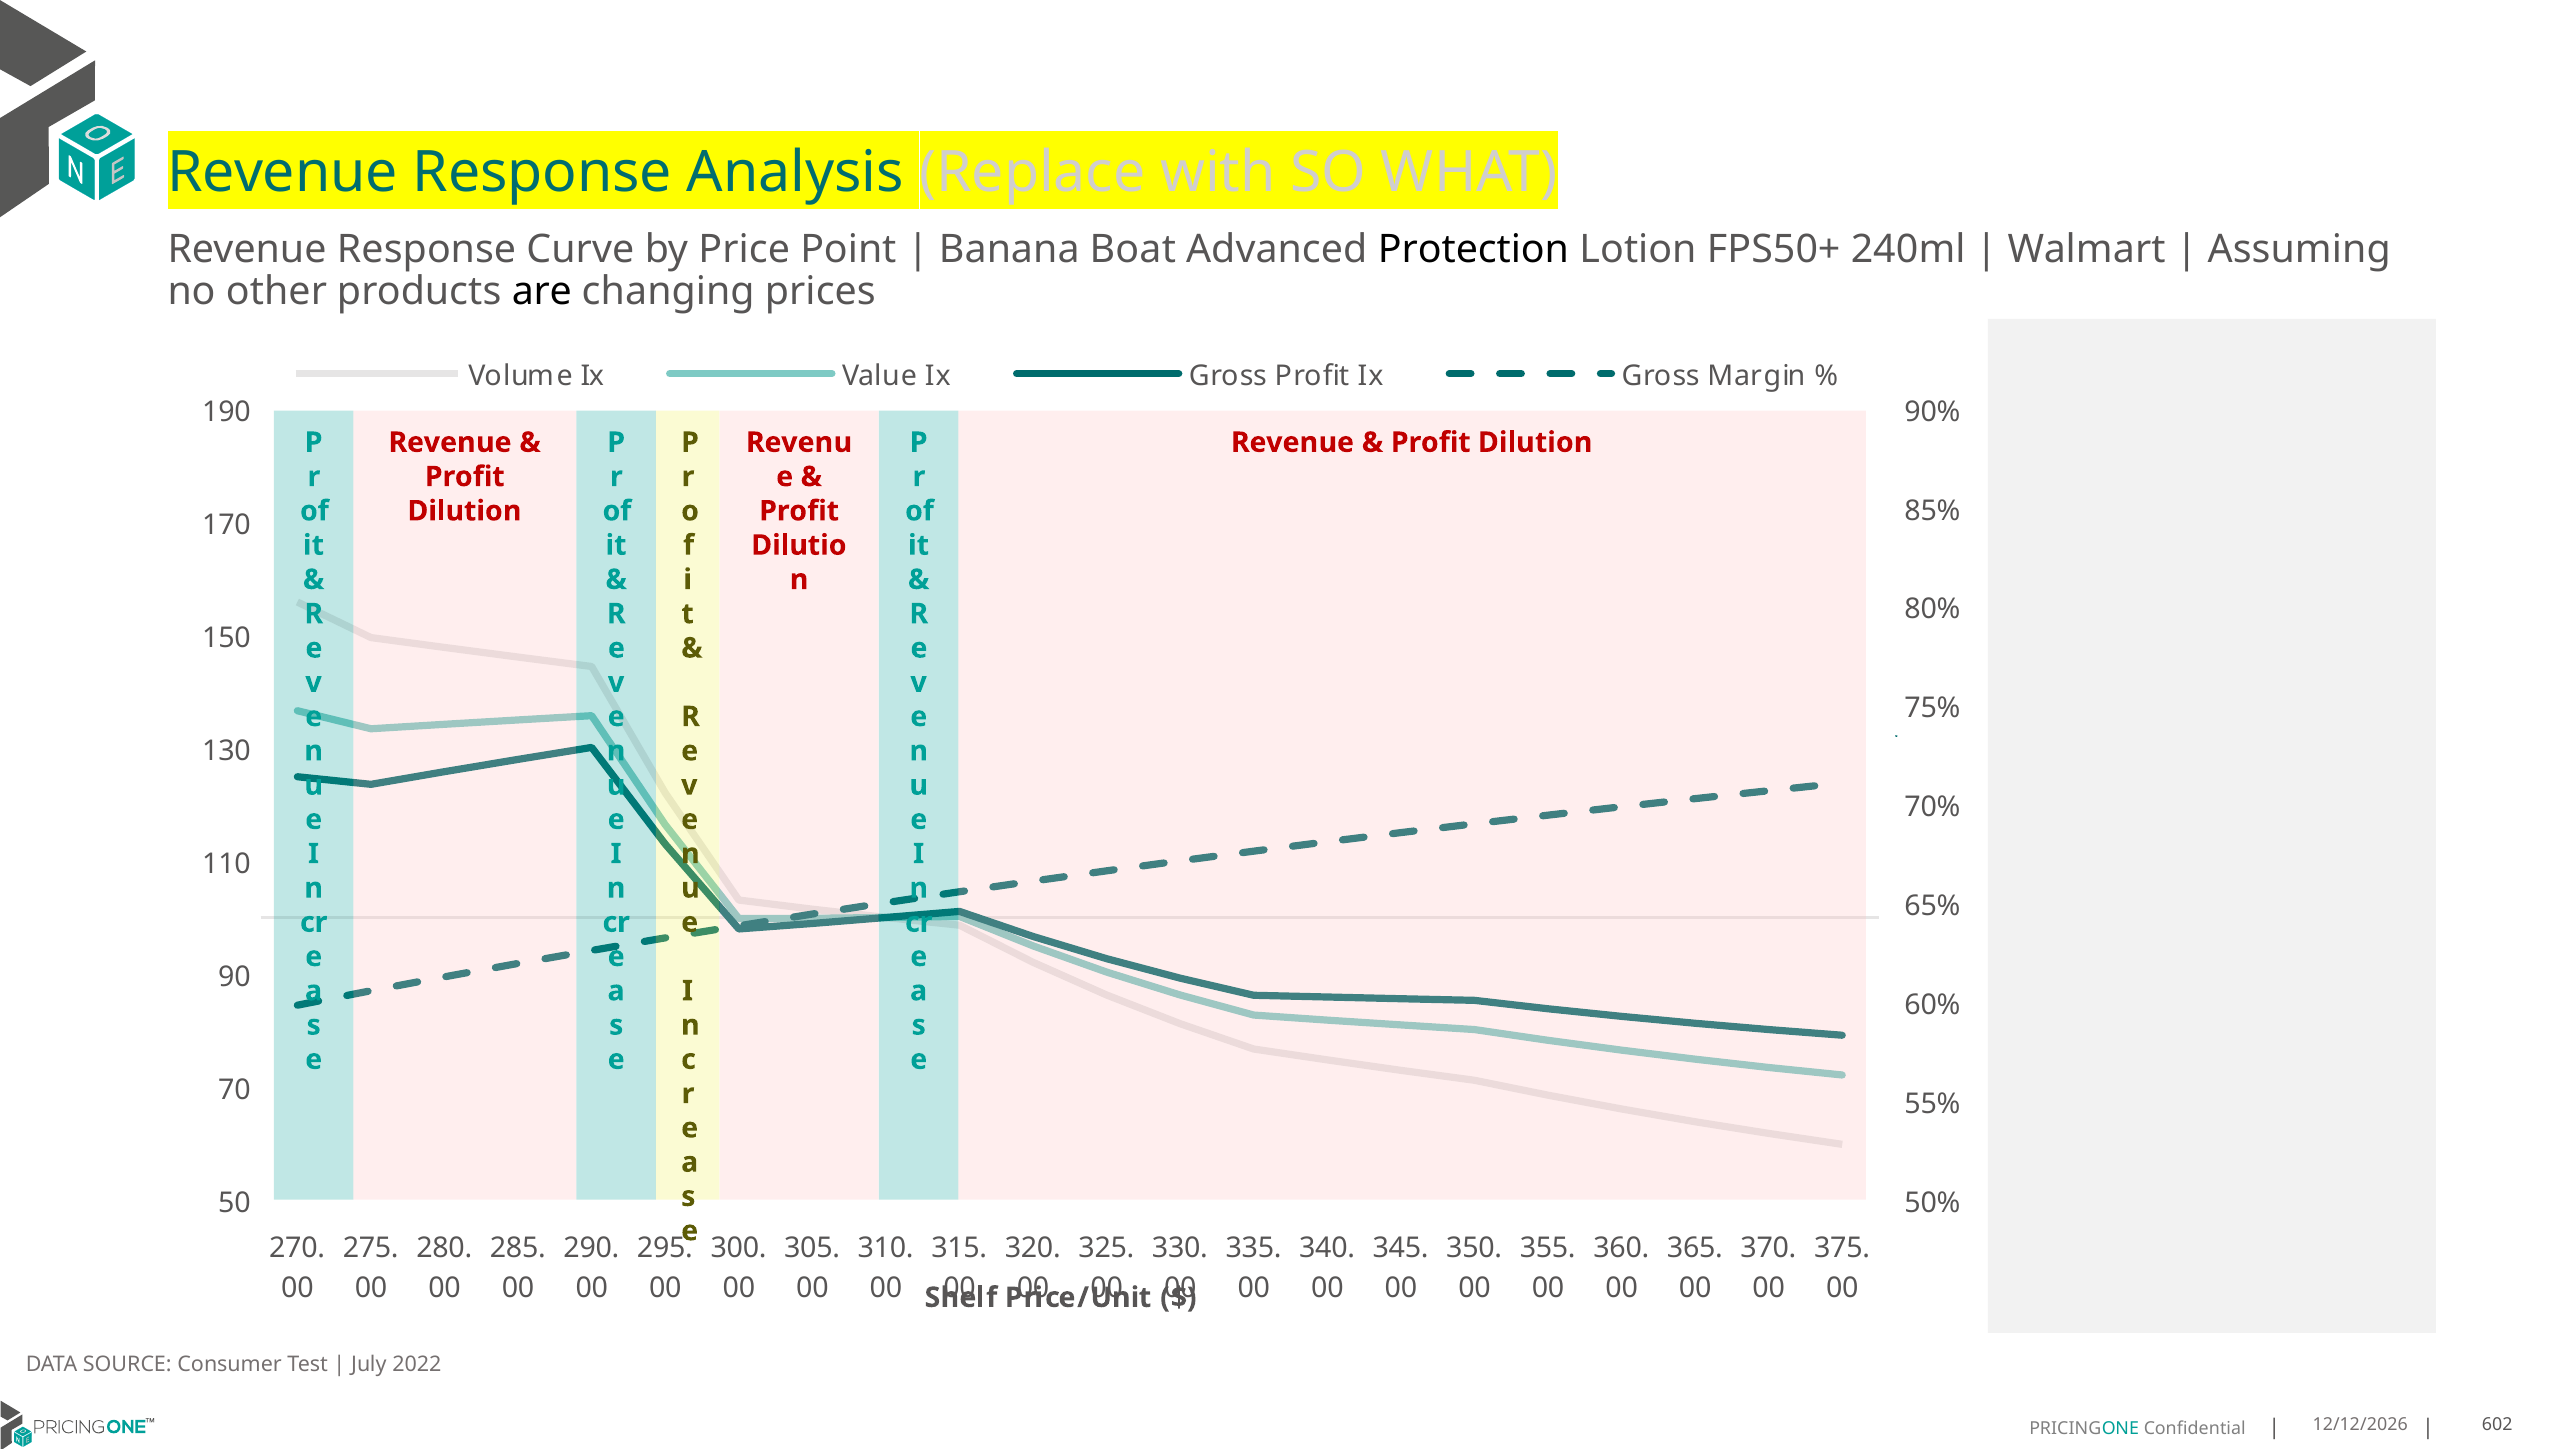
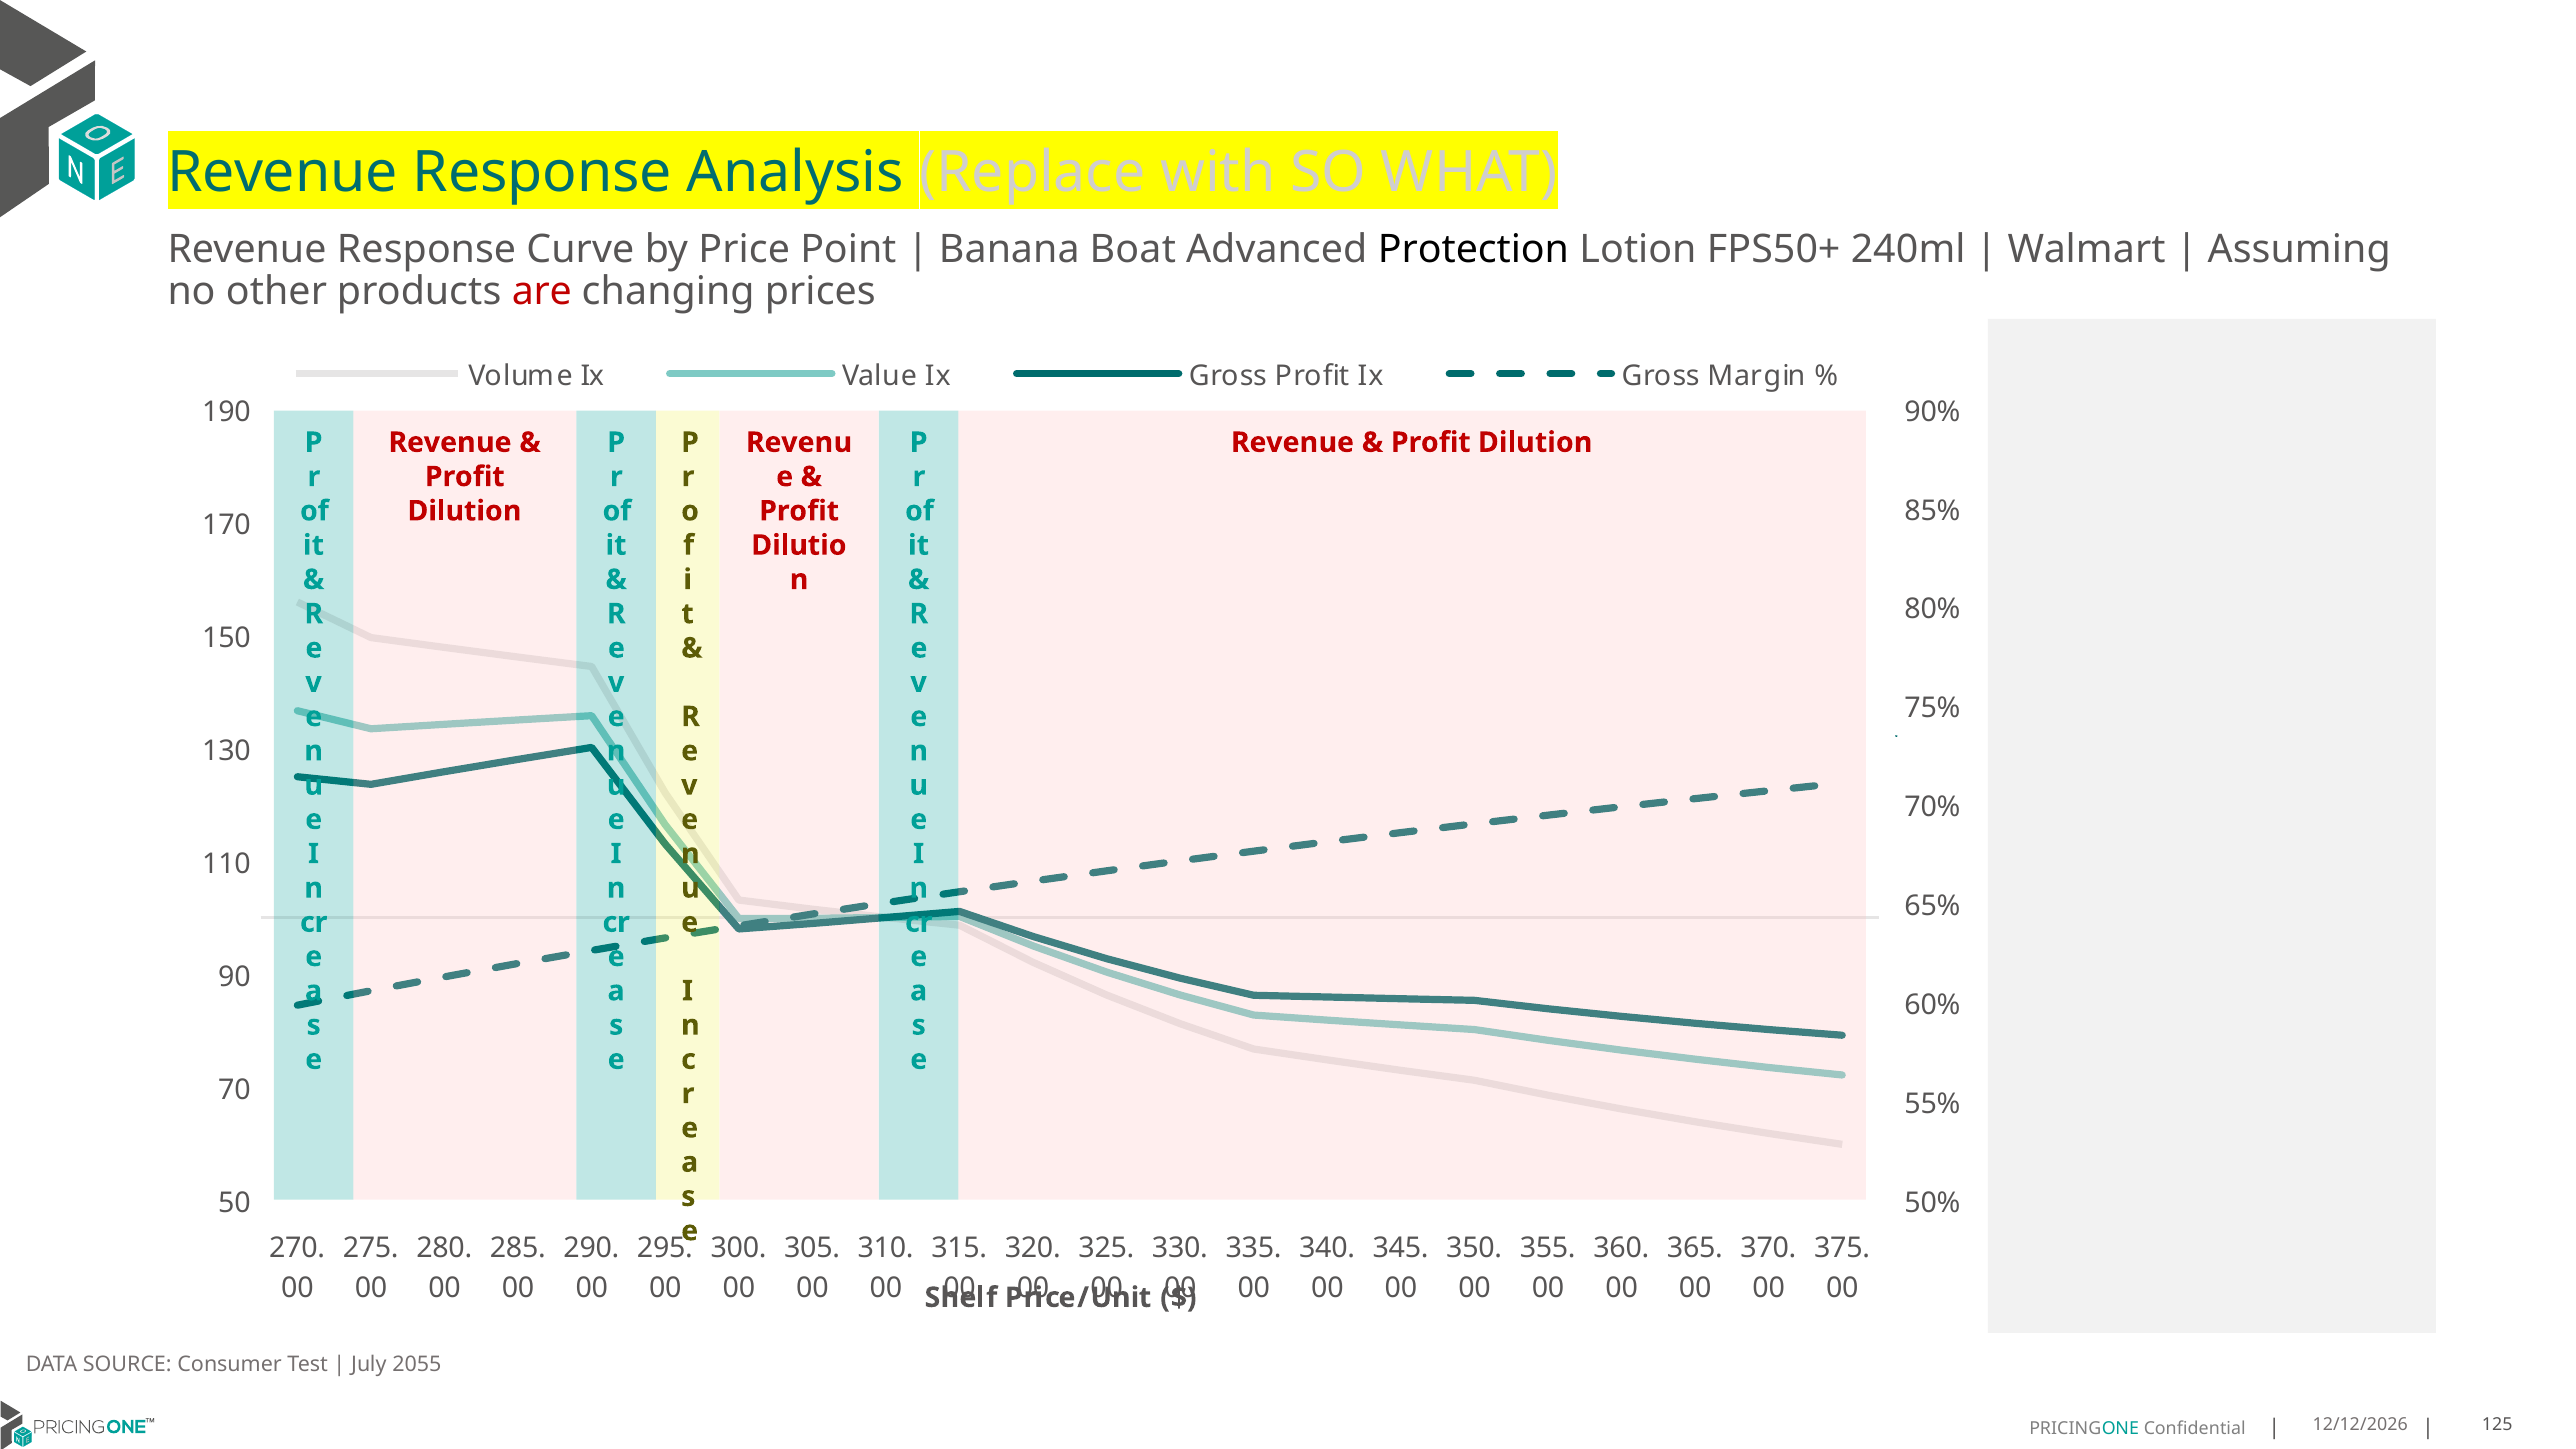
are colour: black -> red
2022: 2022 -> 2055
602: 602 -> 125
